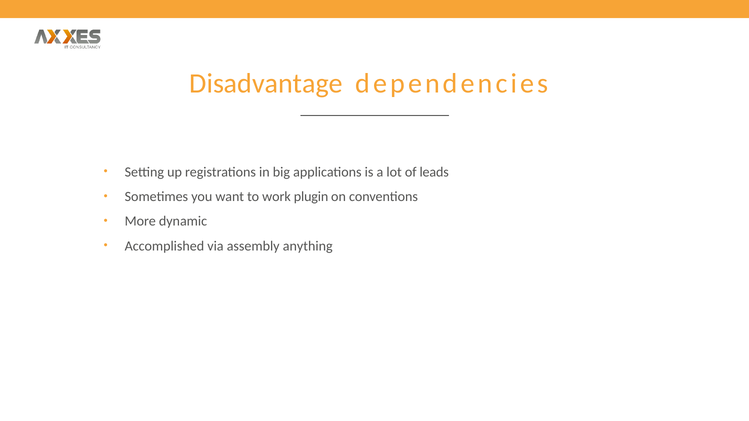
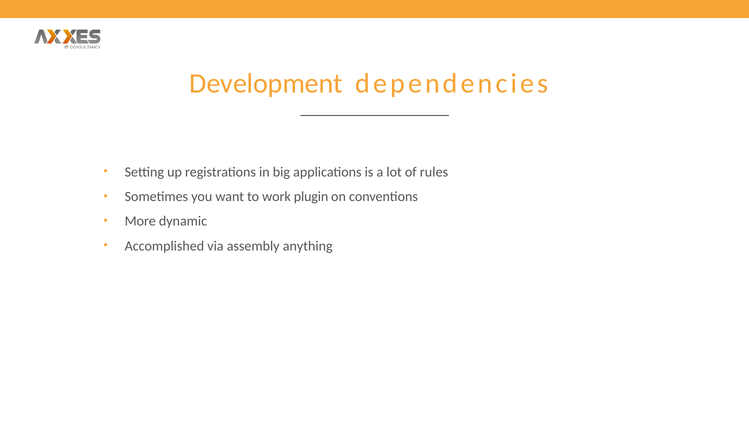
Disadvantage: Disadvantage -> Development
leads: leads -> rules
